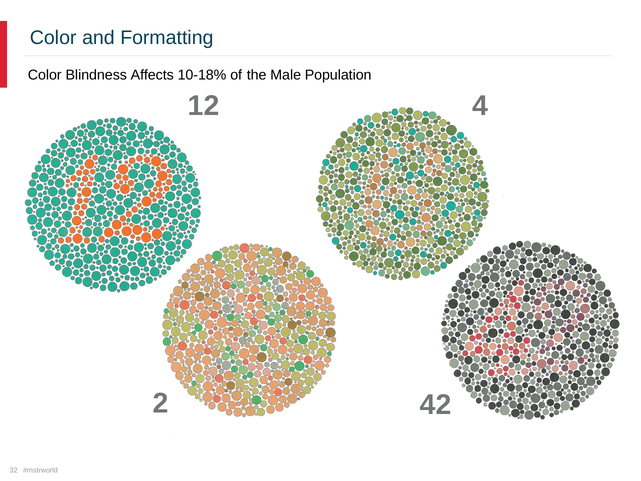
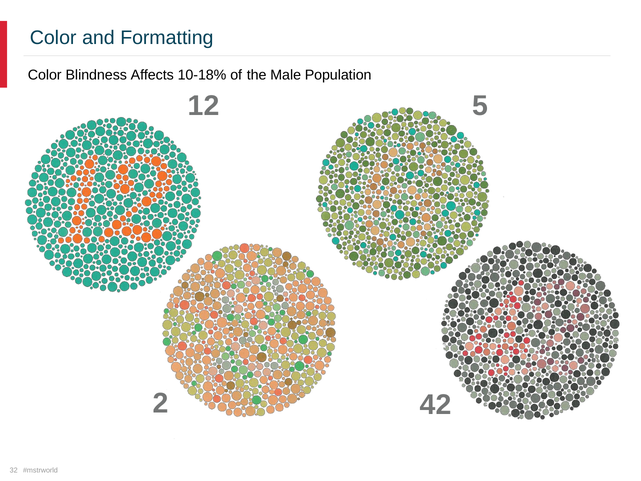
4: 4 -> 5
